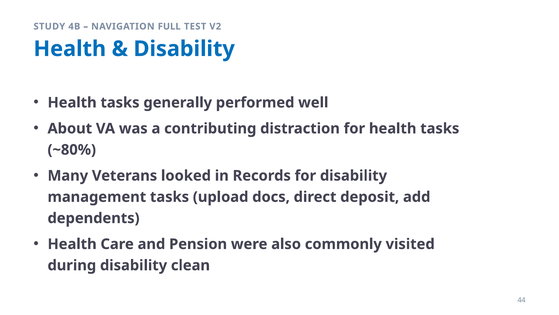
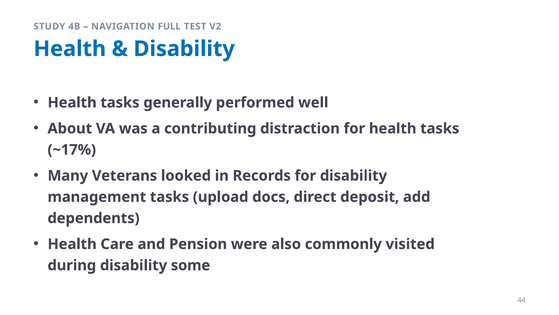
~80%: ~80% -> ~17%
clean: clean -> some
